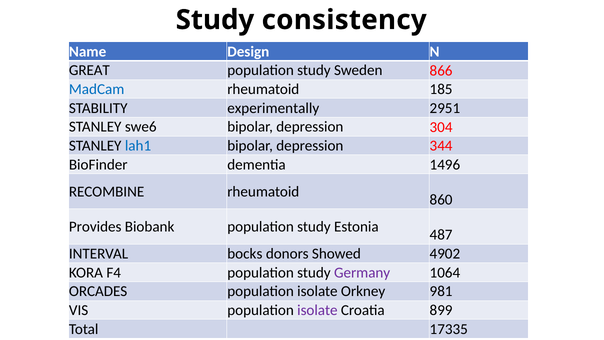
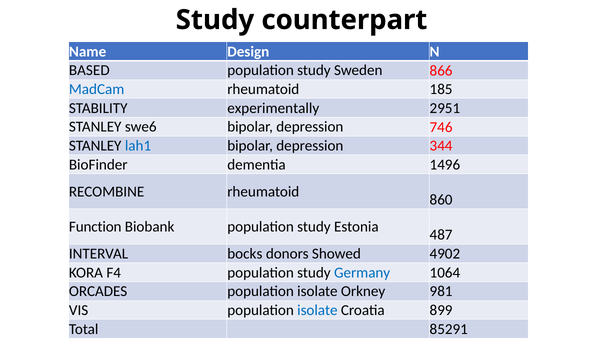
consistency: consistency -> counterpart
GREAT: GREAT -> BASED
304: 304 -> 746
Provides: Provides -> Function
Germany colour: purple -> blue
isolate at (317, 310) colour: purple -> blue
17335: 17335 -> 85291
